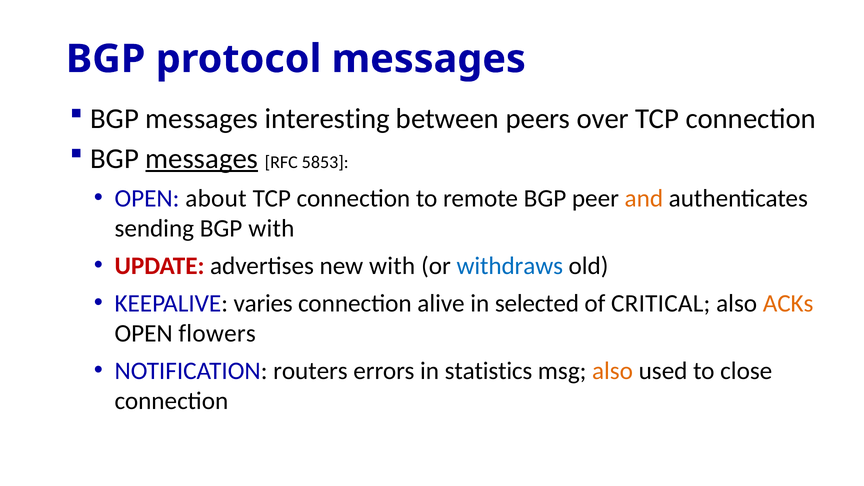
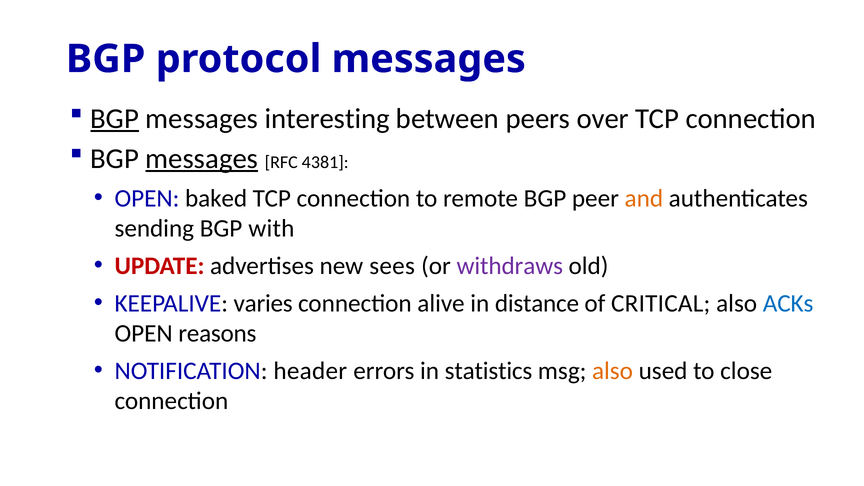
BGP at (115, 119) underline: none -> present
5853: 5853 -> 4381
about: about -> baked
new with: with -> sees
withdraws colour: blue -> purple
selected: selected -> distance
ACKs colour: orange -> blue
flowers: flowers -> reasons
routers: routers -> header
